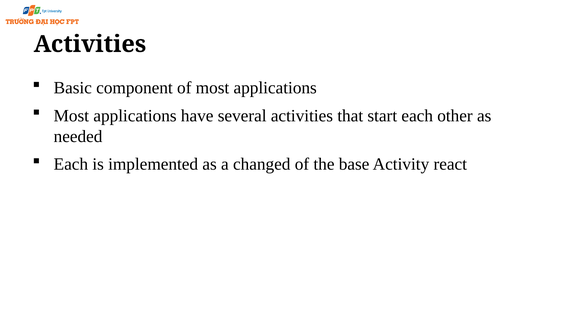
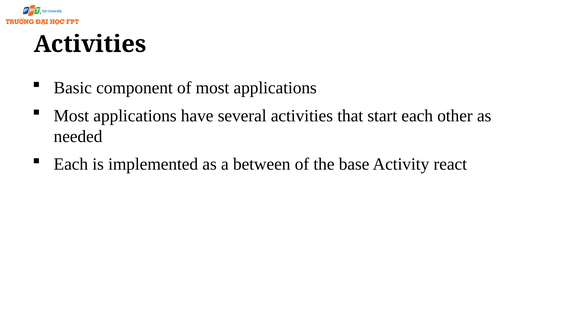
changed: changed -> between
